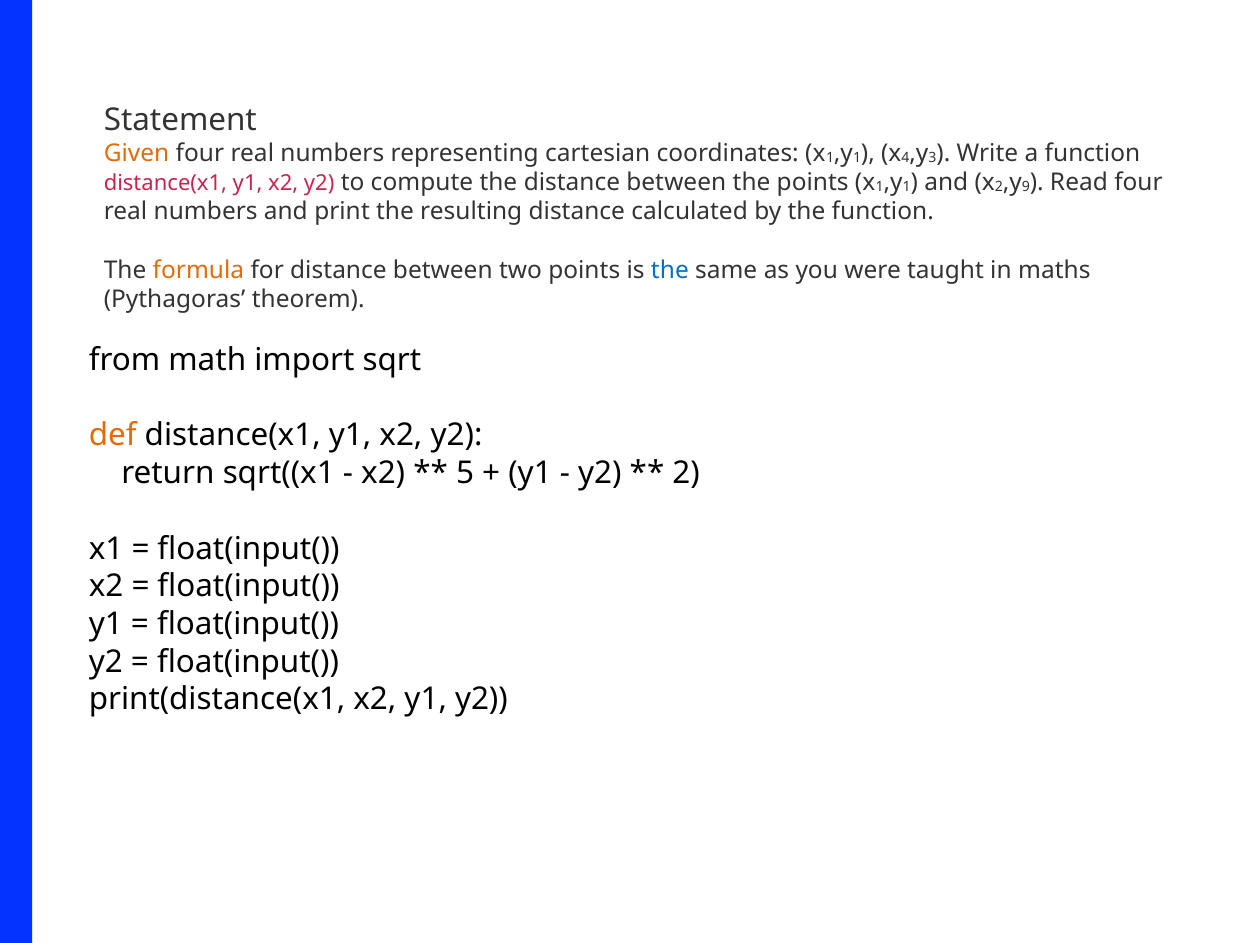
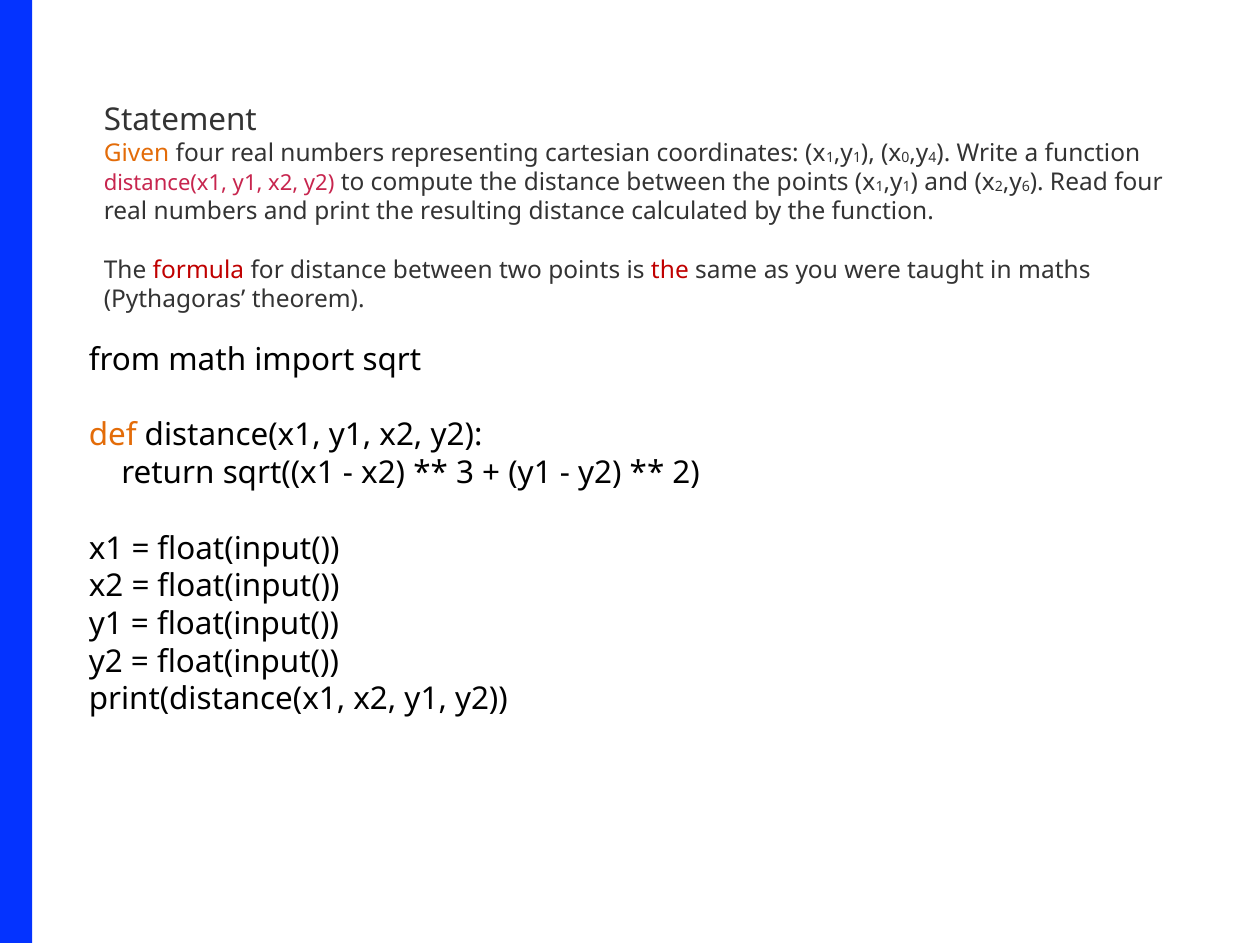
4: 4 -> 0
3: 3 -> 4
9: 9 -> 6
formula colour: orange -> red
the at (670, 270) colour: blue -> red
5: 5 -> 3
